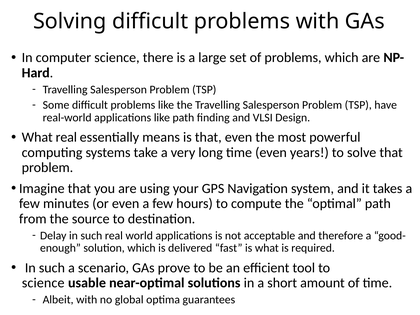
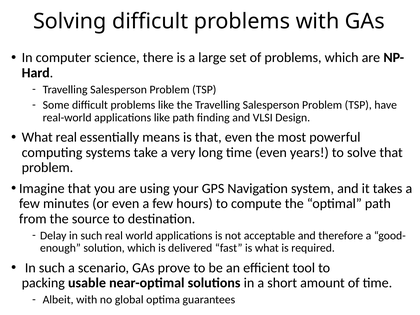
science at (43, 283): science -> packing
